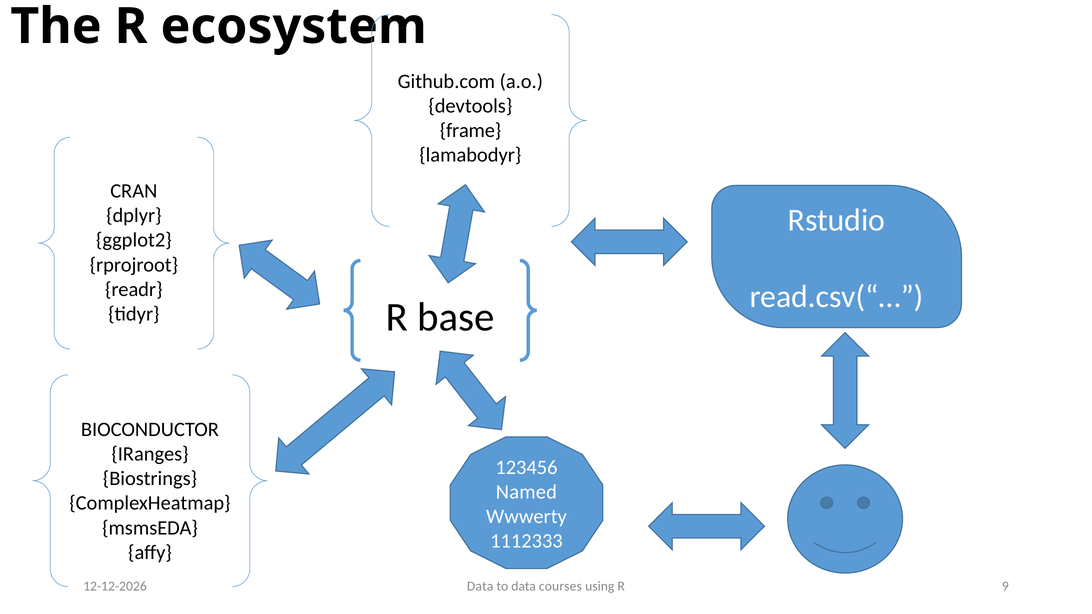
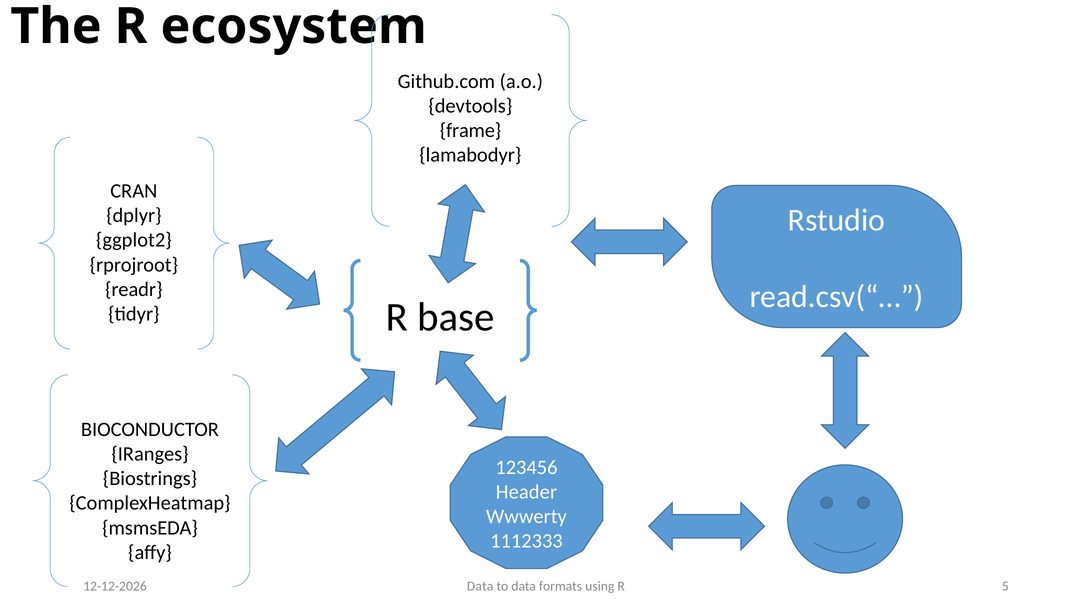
Named: Named -> Header
courses: courses -> formats
9: 9 -> 5
